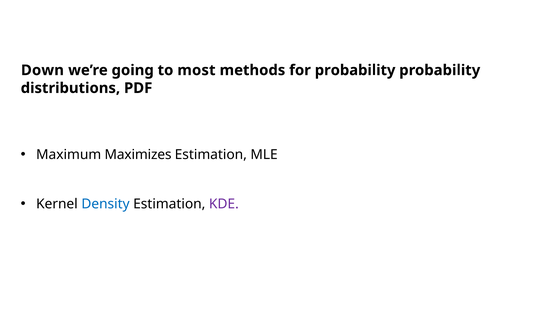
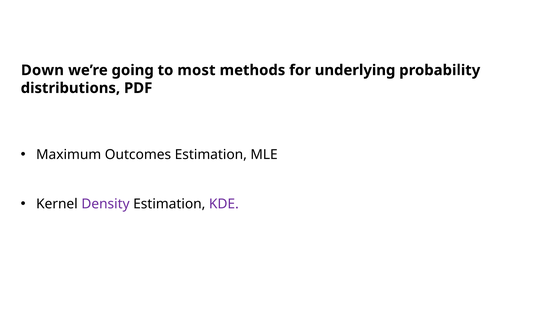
for probability: probability -> underlying
Maximizes: Maximizes -> Outcomes
Density colour: blue -> purple
